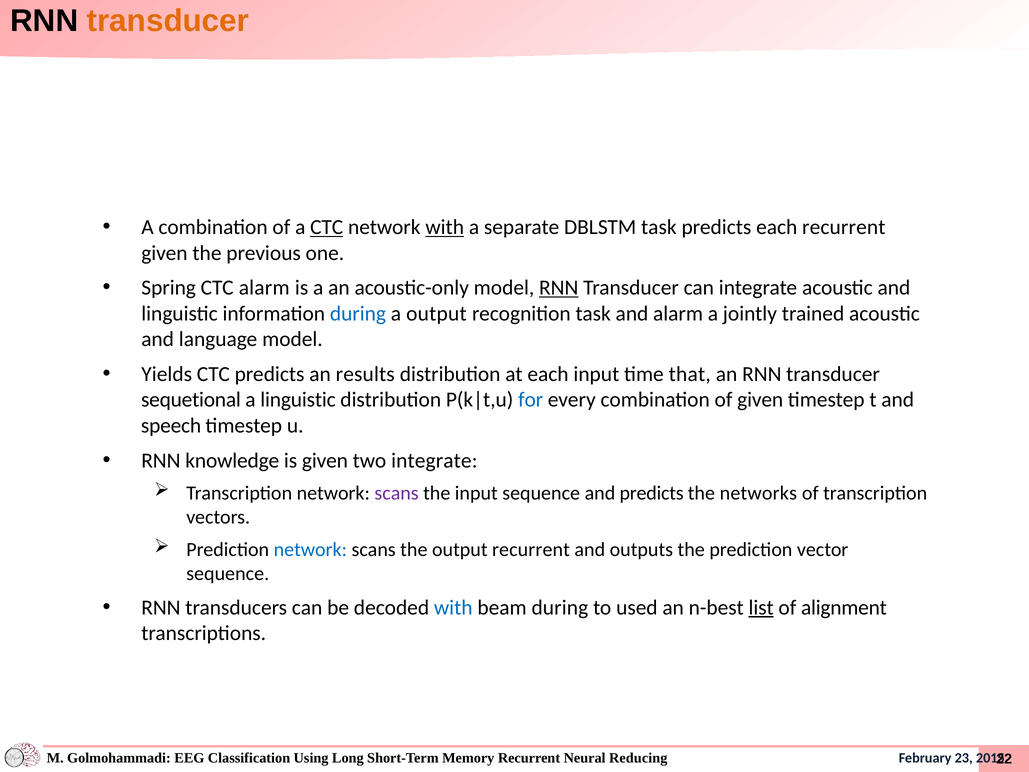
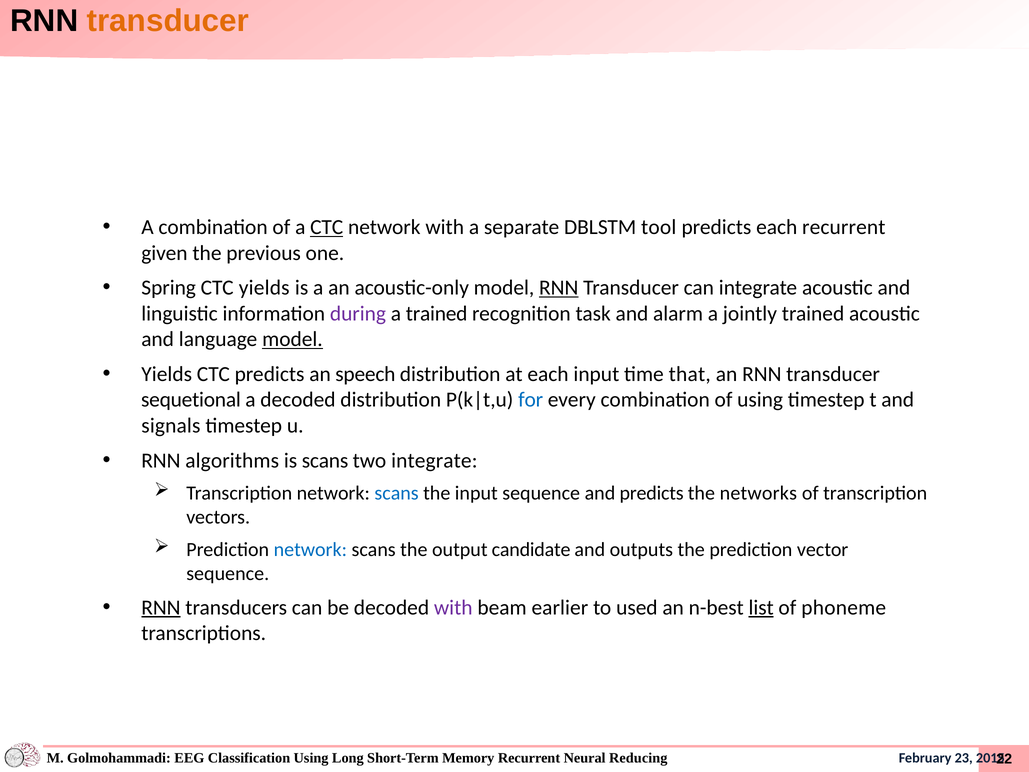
with at (445, 227) underline: present -> none
DBLSTM task: task -> tool
CTC alarm: alarm -> yields
during at (358, 313) colour: blue -> purple
a output: output -> trained
model at (292, 339) underline: none -> present
results: results -> speech
a linguistic: linguistic -> decoded
of given: given -> using
speech: speech -> signals
knowledge: knowledge -> algorithms
is given: given -> scans
scans at (397, 493) colour: purple -> blue
output recurrent: recurrent -> candidate
RNN at (161, 607) underline: none -> present
with at (453, 607) colour: blue -> purple
beam during: during -> earlier
alignment: alignment -> phoneme
